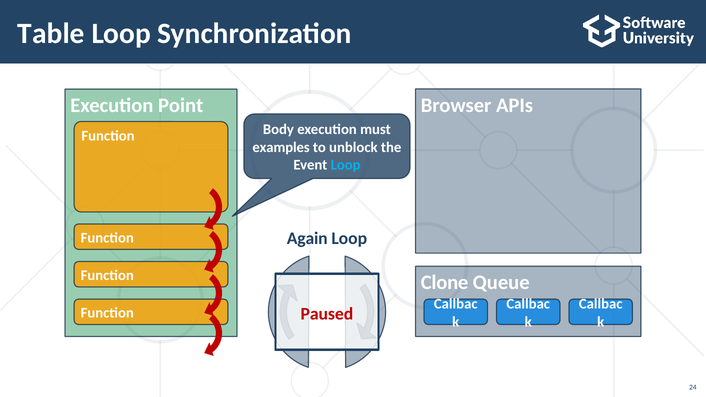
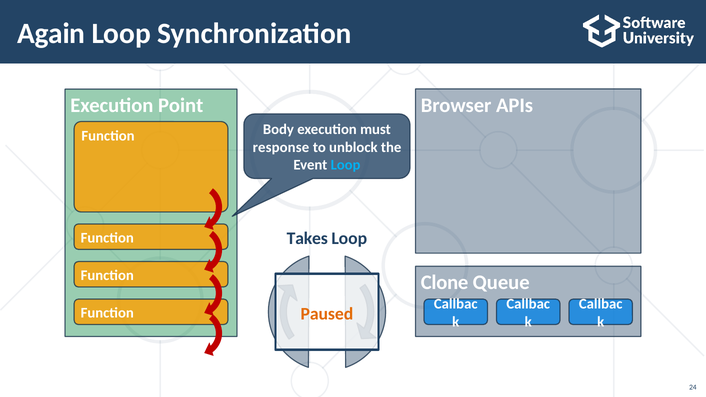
Table: Table -> Again
examples: examples -> response
Again: Again -> Takes
Paused colour: red -> orange
